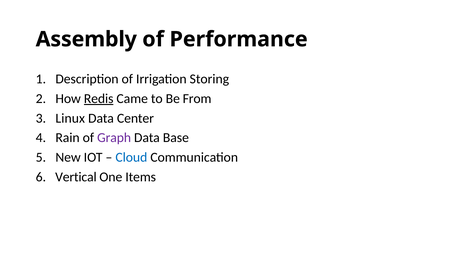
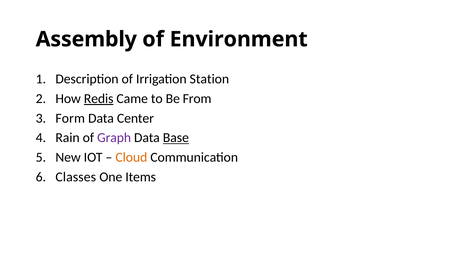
Performance: Performance -> Environment
Storing: Storing -> Station
Linux: Linux -> Form
Base underline: none -> present
Cloud colour: blue -> orange
Vertical: Vertical -> Classes
